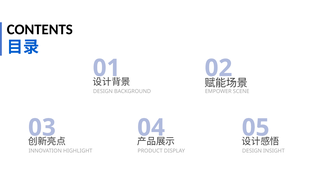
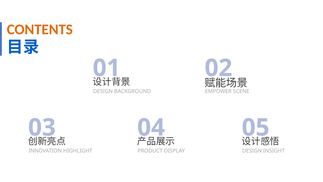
CONTENTS colour: black -> orange
